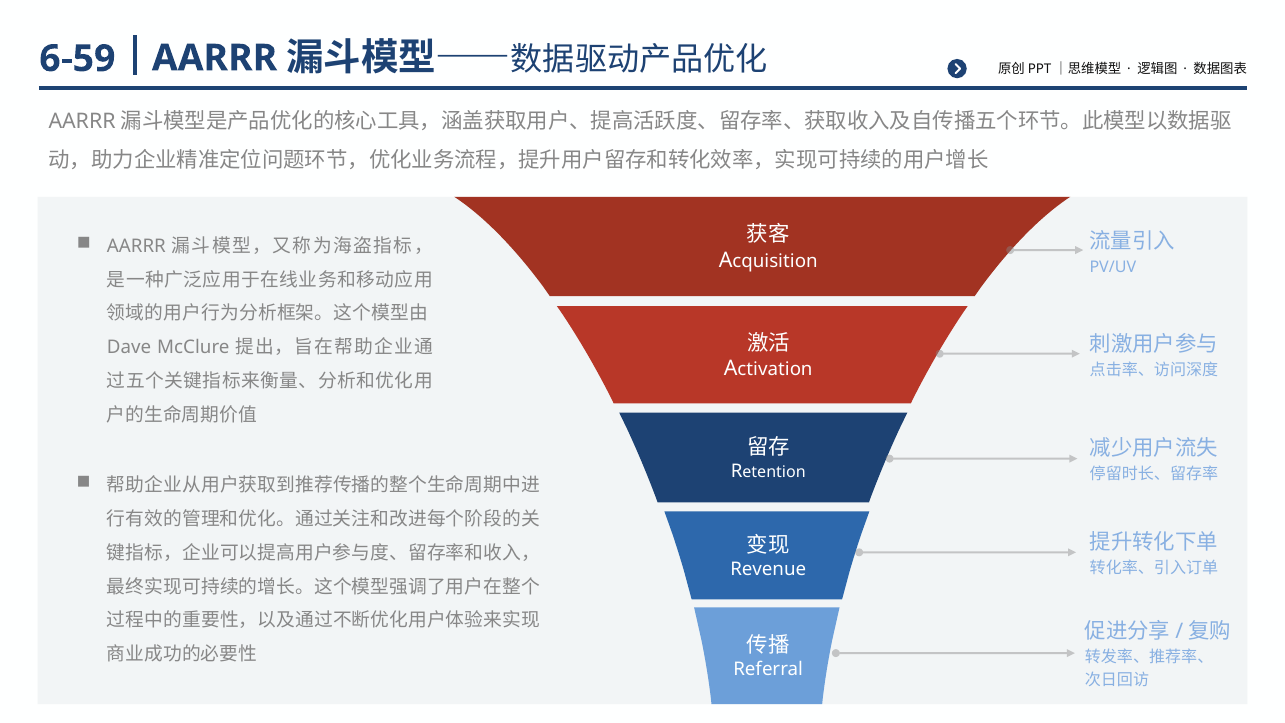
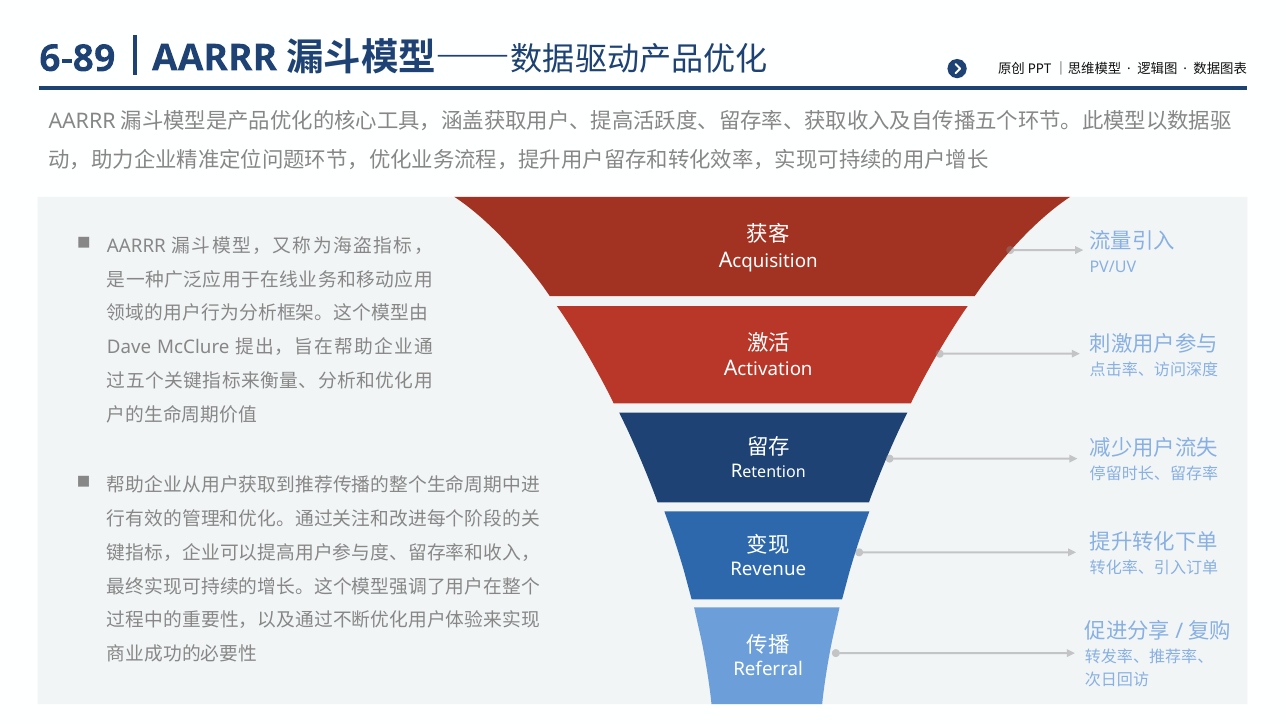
6-59: 6-59 -> 6-89
